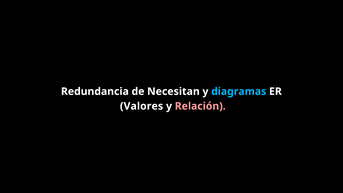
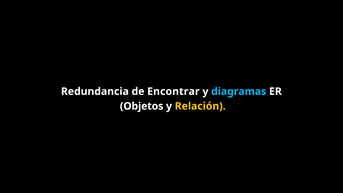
Necesitan: Necesitan -> Encontrar
Valores: Valores -> Objetos
Relación colour: pink -> yellow
